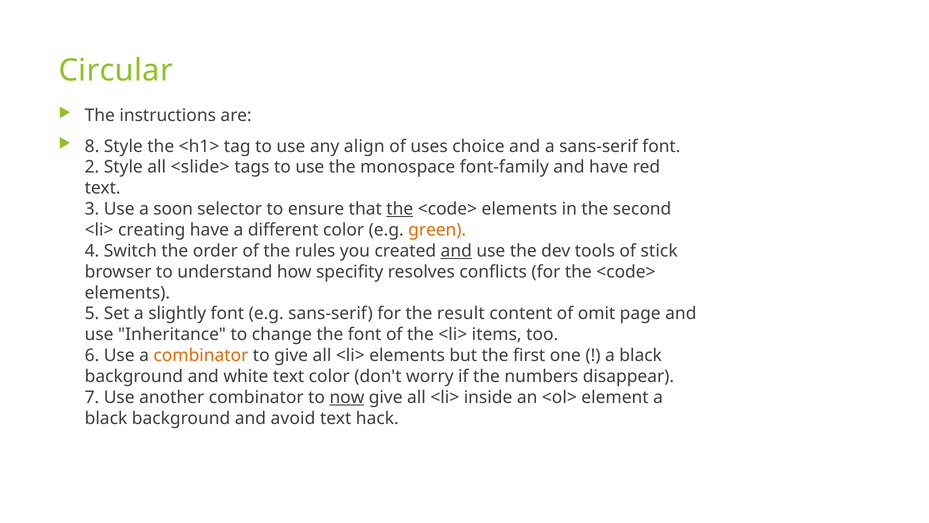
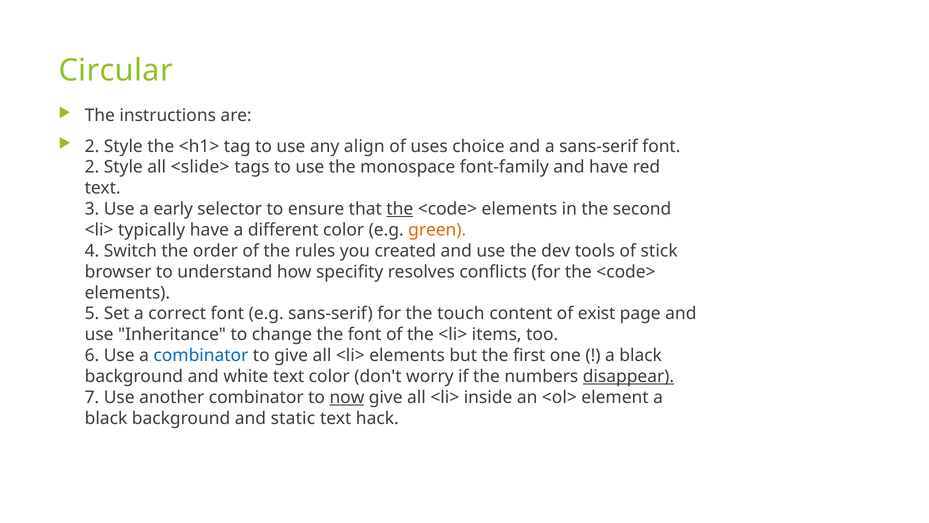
8 at (92, 146): 8 -> 2
soon: soon -> early
creating: creating -> typically
and at (456, 251) underline: present -> none
slightly: slightly -> correct
result: result -> touch
omit: omit -> exist
combinator at (201, 355) colour: orange -> blue
disappear underline: none -> present
avoid: avoid -> static
